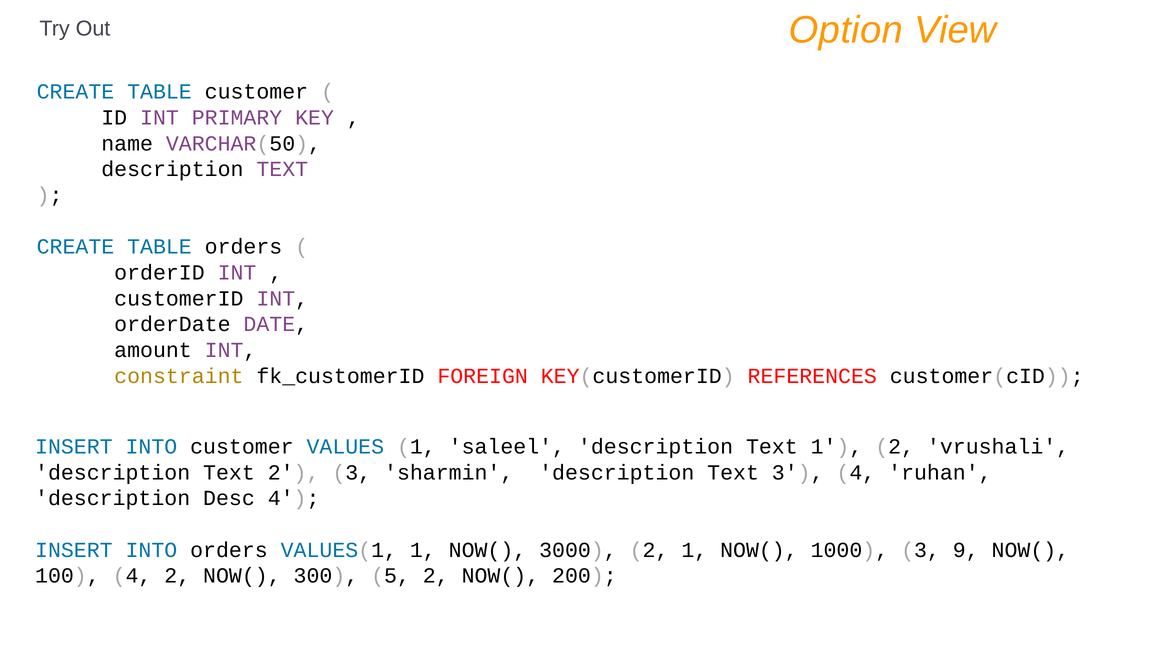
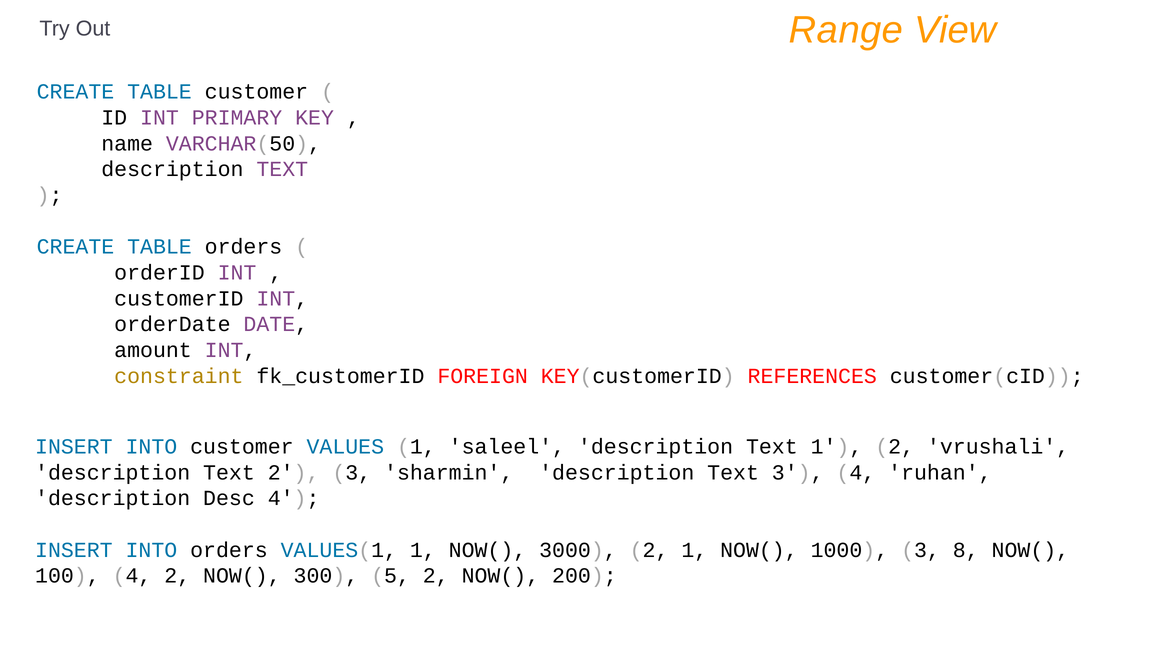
Option: Option -> Range
9: 9 -> 8
